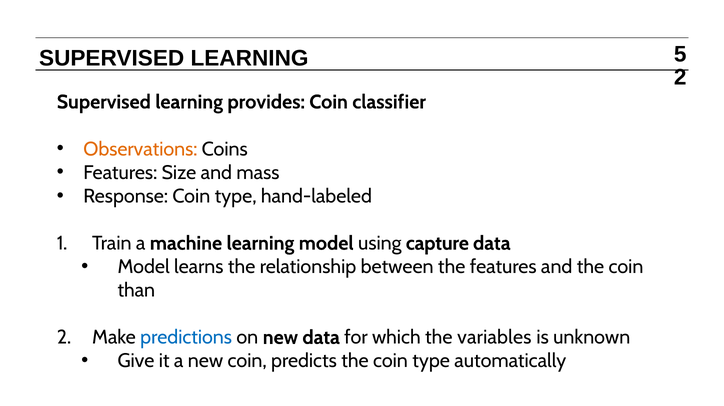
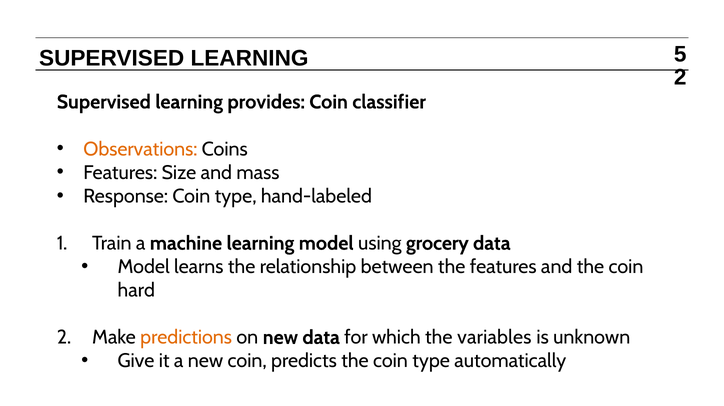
capture: capture -> grocery
than: than -> hard
predictions colour: blue -> orange
